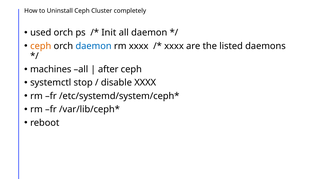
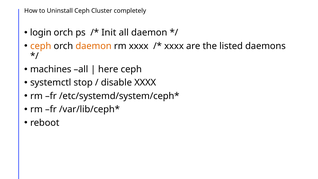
used: used -> login
daemon at (94, 46) colour: blue -> orange
after: after -> here
